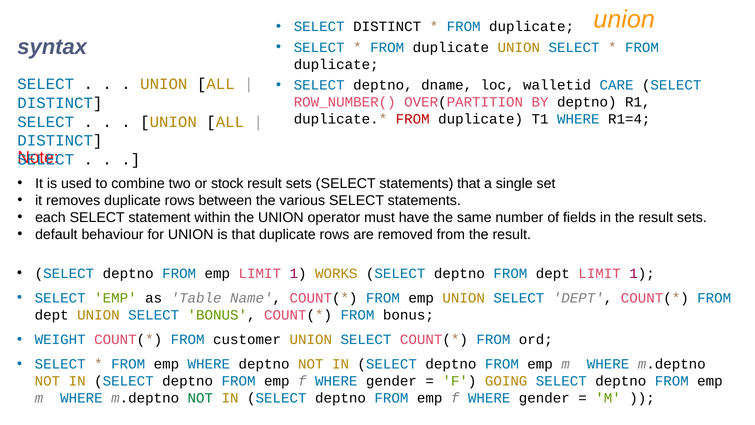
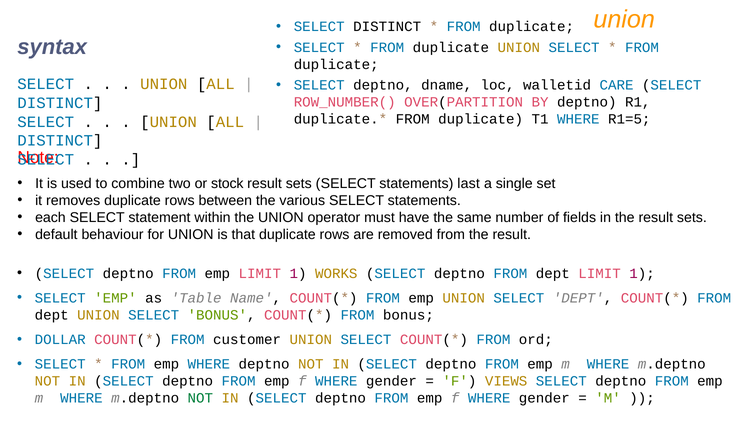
FROM at (413, 119) colour: red -> black
R1=4: R1=4 -> R1=5
statements that: that -> last
WEIGHT: WEIGHT -> DOLLAR
GOING: GOING -> VIEWS
